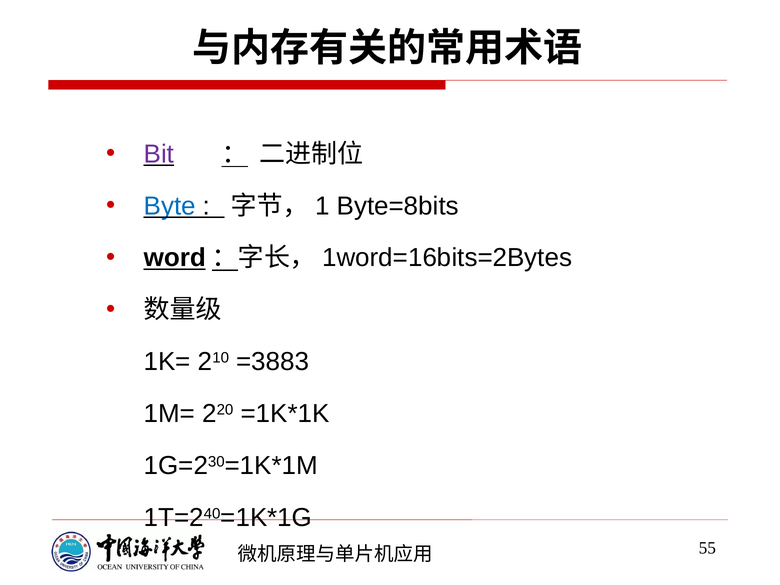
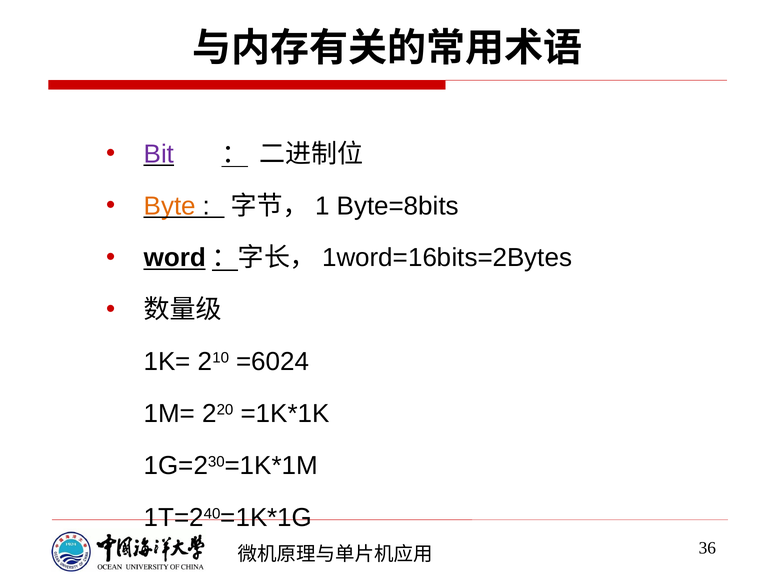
Byte colour: blue -> orange
=3883: =3883 -> =6024
55: 55 -> 36
